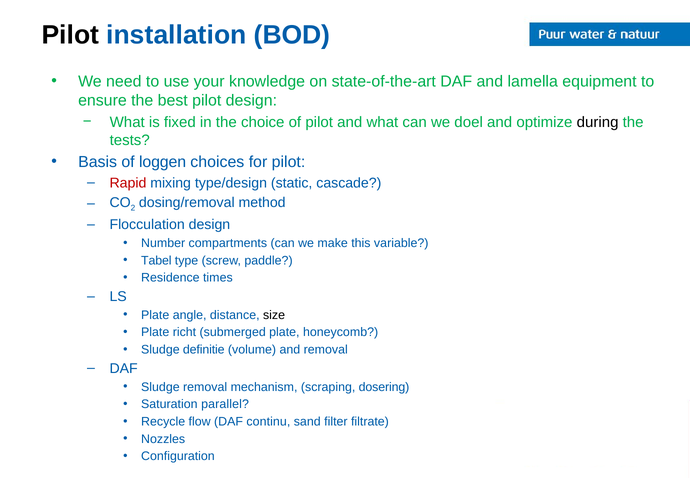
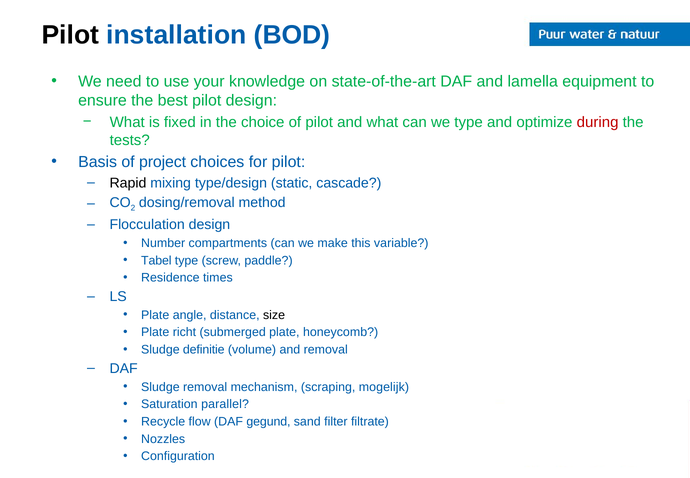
we doel: doel -> type
during colour: black -> red
loggen: loggen -> project
Rapid colour: red -> black
dosering: dosering -> mogelijk
continu: continu -> gegund
